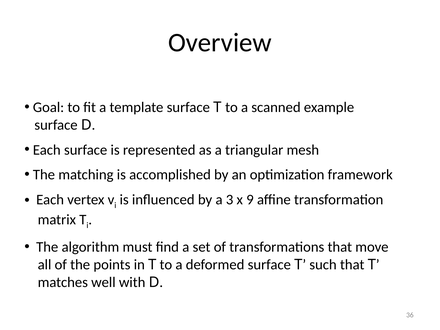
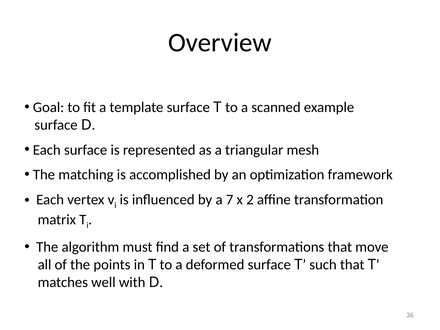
3: 3 -> 7
9: 9 -> 2
